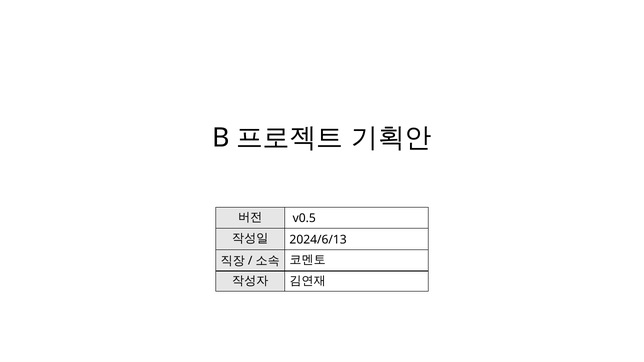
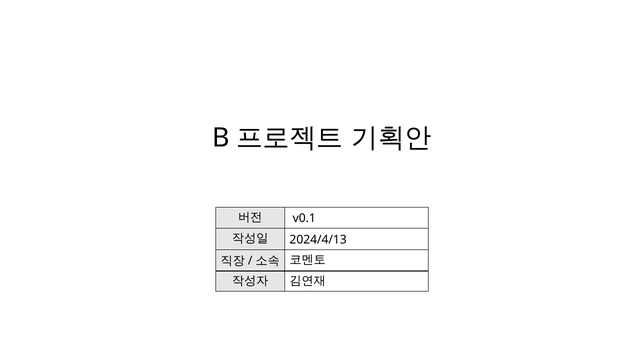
v0.5: v0.5 -> v0.1
2024/6/13: 2024/6/13 -> 2024/4/13
